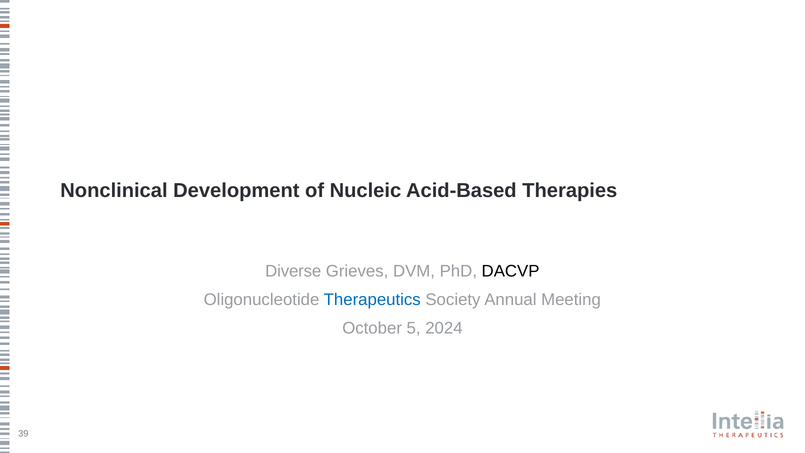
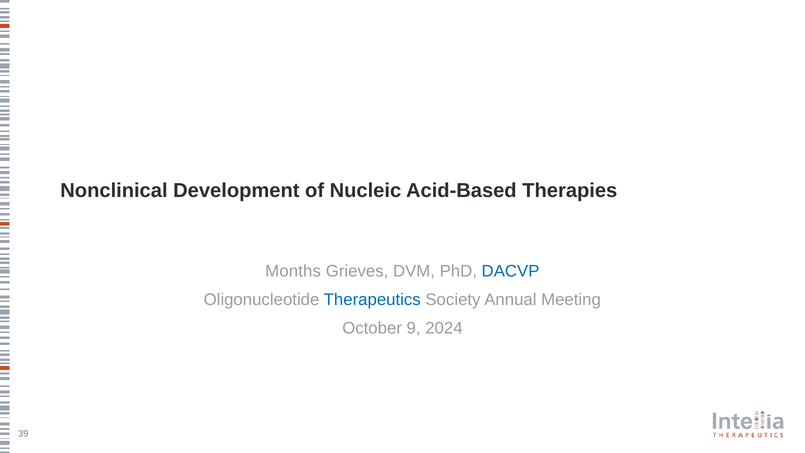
Diverse: Diverse -> Months
DACVP colour: black -> blue
5: 5 -> 9
